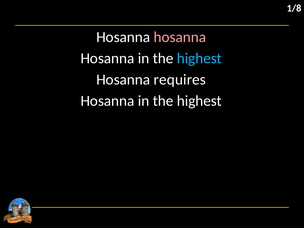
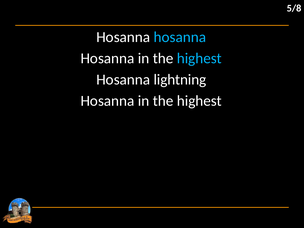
1/8: 1/8 -> 5/8
hosanna at (180, 37) colour: pink -> light blue
requires: requires -> lightning
